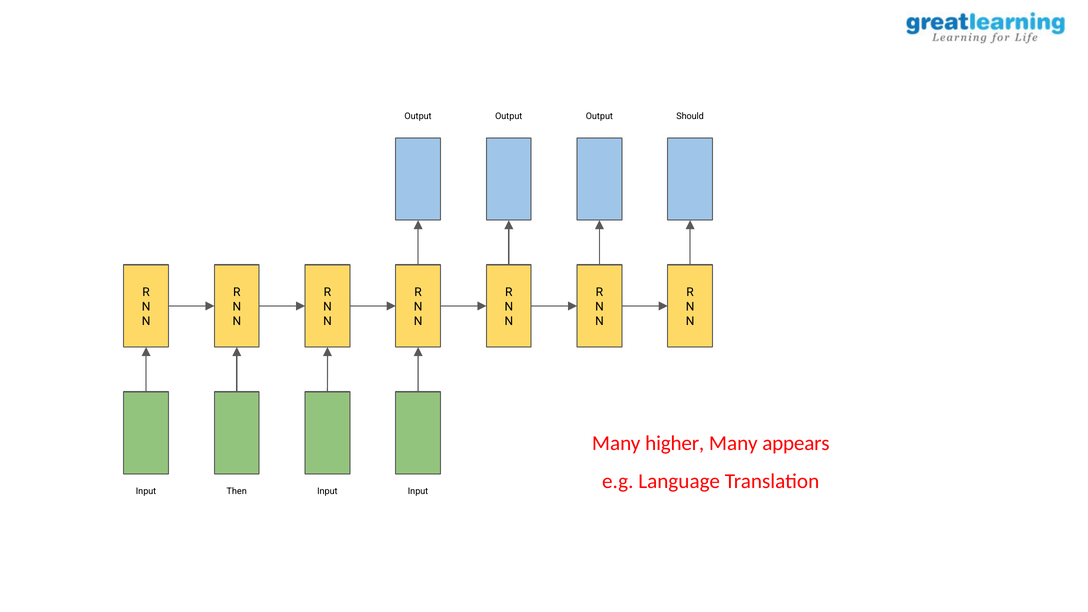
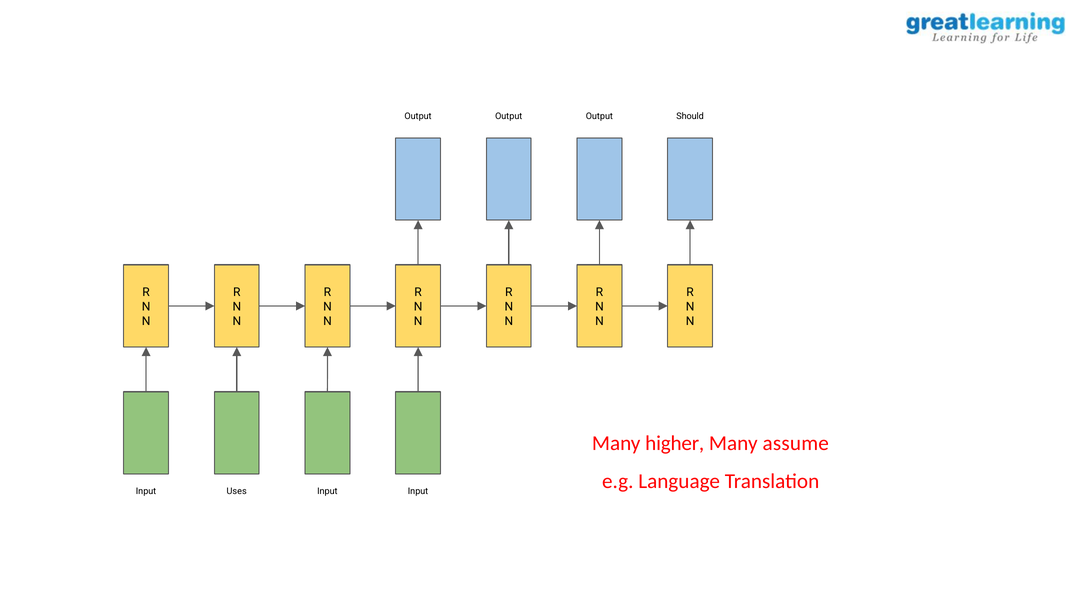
appears: appears -> assume
Then: Then -> Uses
